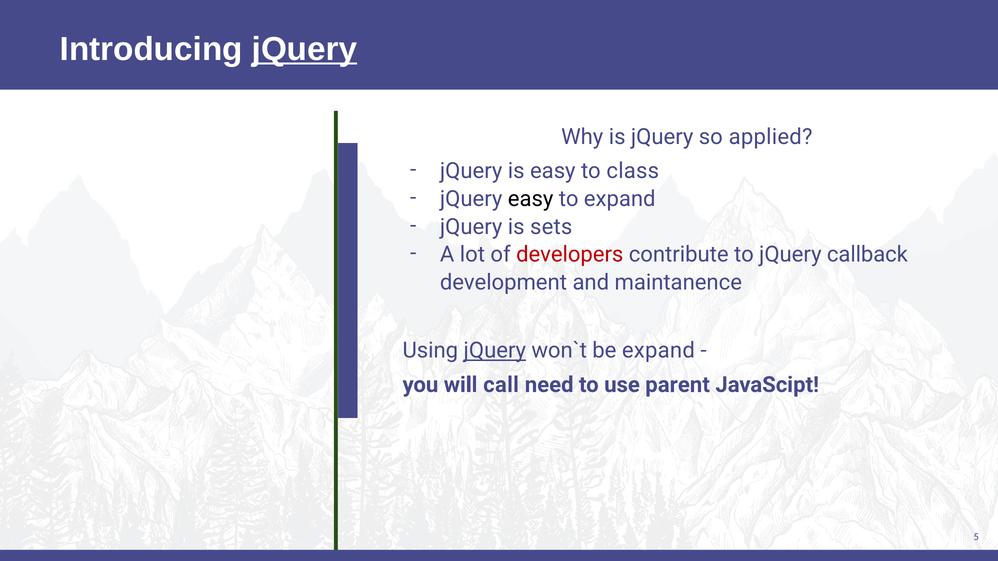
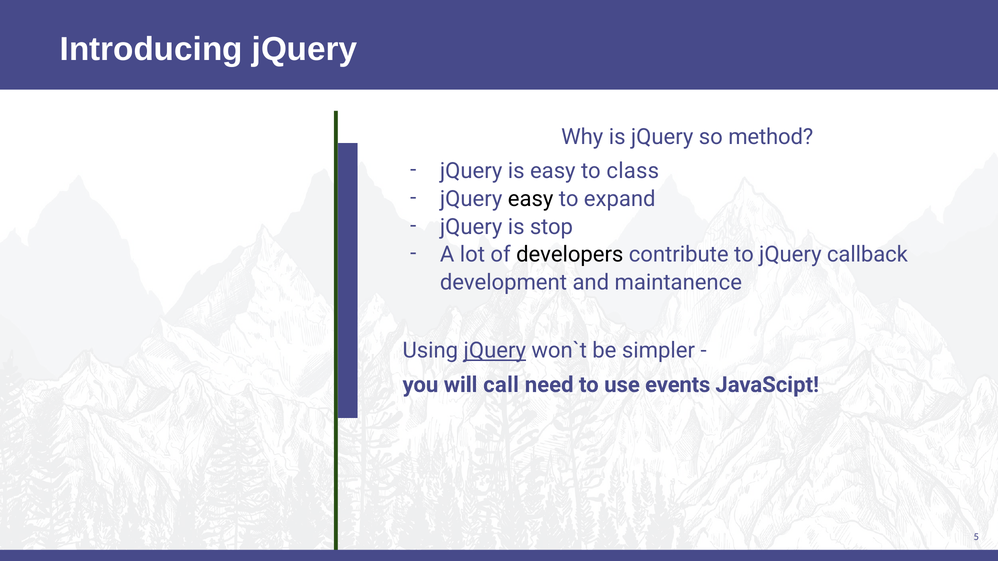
jQuery at (305, 49) underline: present -> none
applied: applied -> method
sets: sets -> stop
developers colour: red -> black
be expand: expand -> simpler
parent: parent -> events
